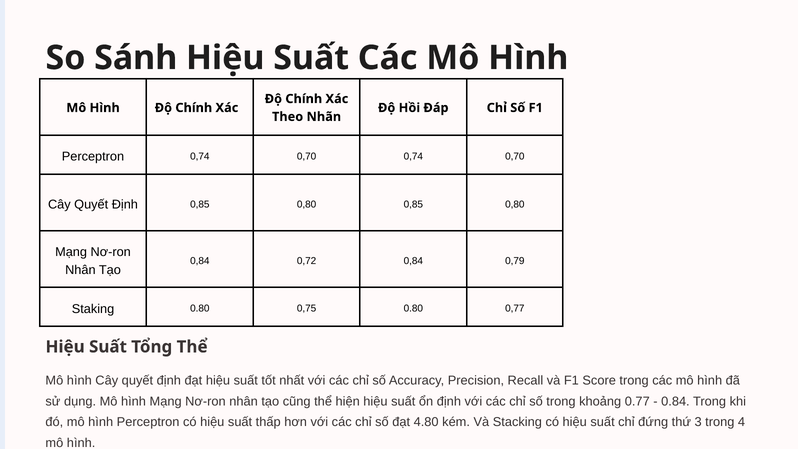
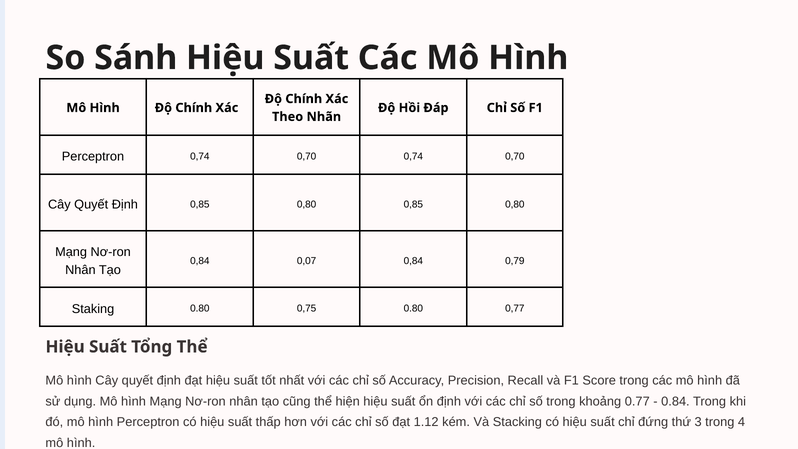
0,72: 0,72 -> 0,07
4.80: 4.80 -> 1.12
